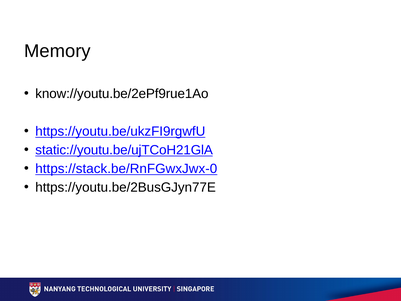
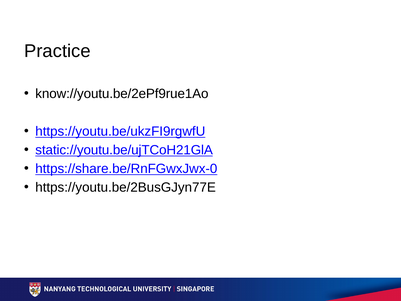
Memory: Memory -> Practice
https://stack.be/RnFGwxJwx-0: https://stack.be/RnFGwxJwx-0 -> https://share.be/RnFGwxJwx-0
